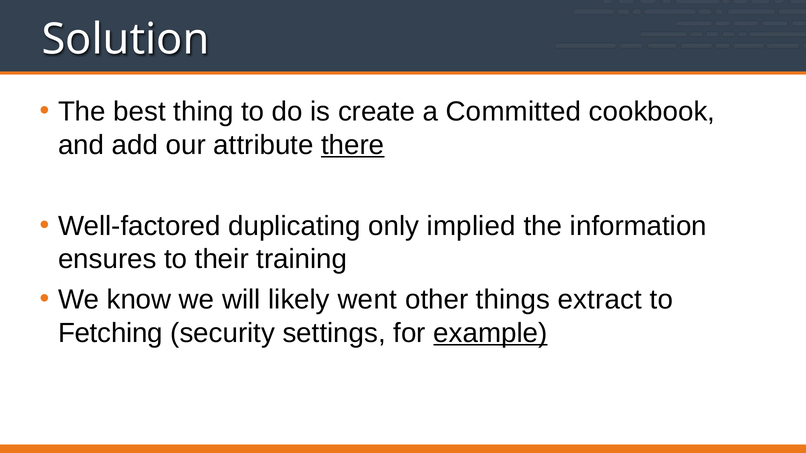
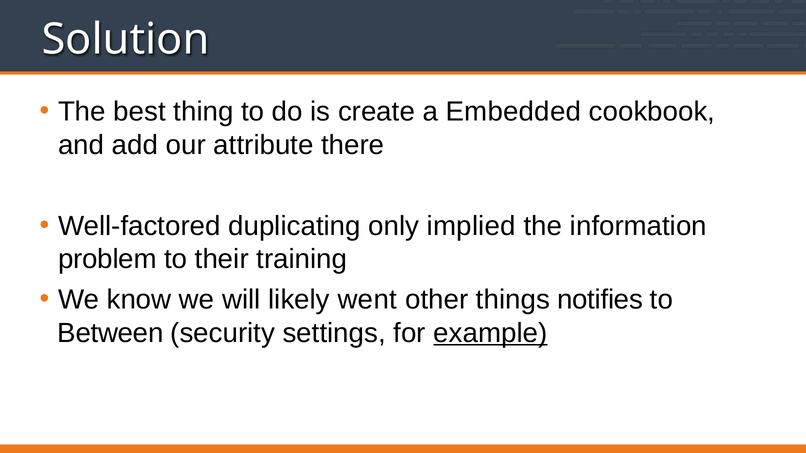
Committed: Committed -> Embedded
there underline: present -> none
ensures: ensures -> problem
extract: extract -> notifies
Fetching: Fetching -> Between
